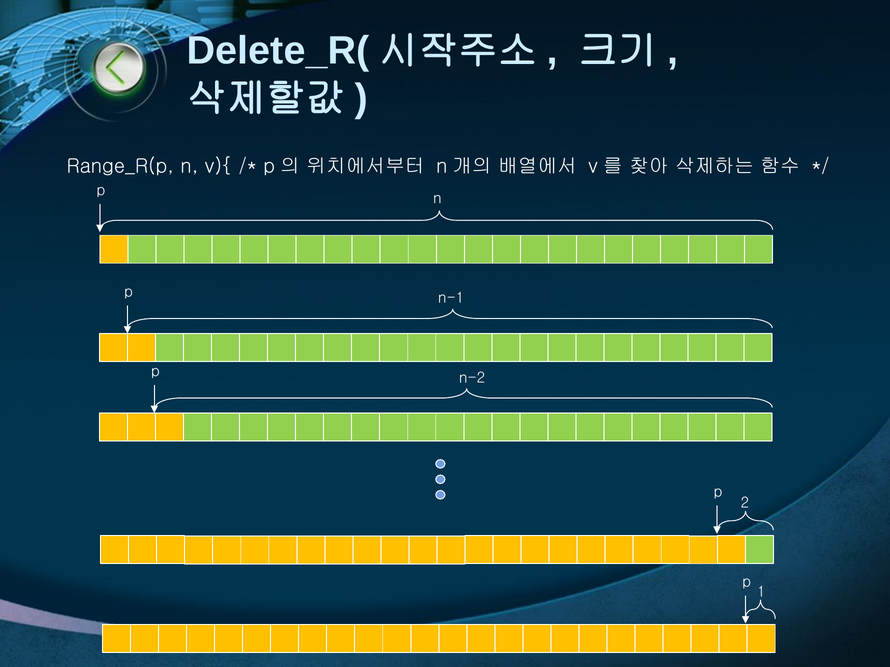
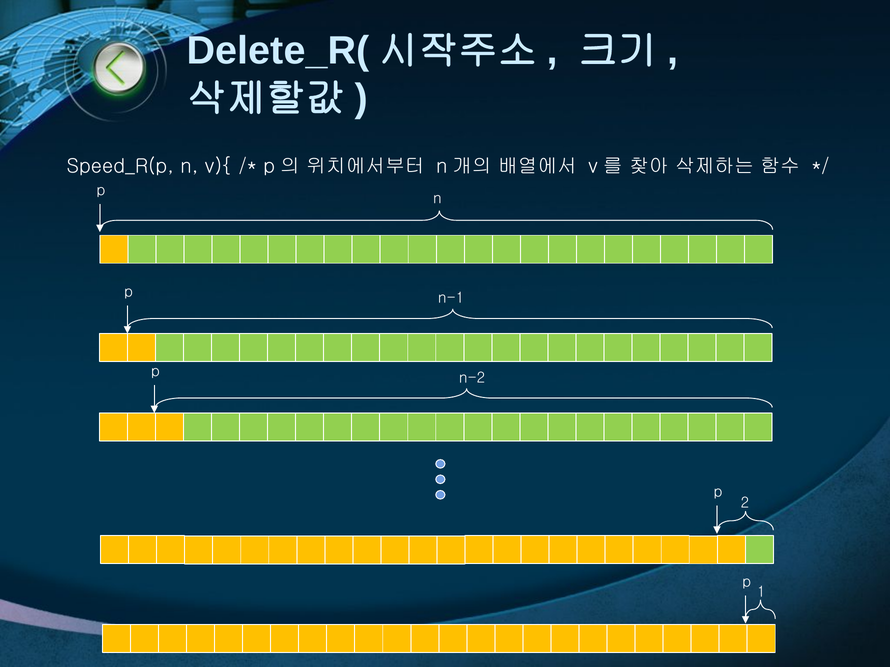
Range_R(p: Range_R(p -> Speed_R(p
